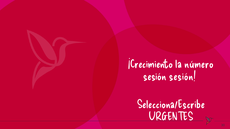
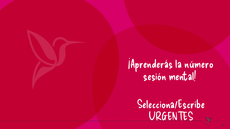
¡Crecimiento: ¡Crecimiento -> ¡Aprenderás
sesión sesión: sesión -> mental
